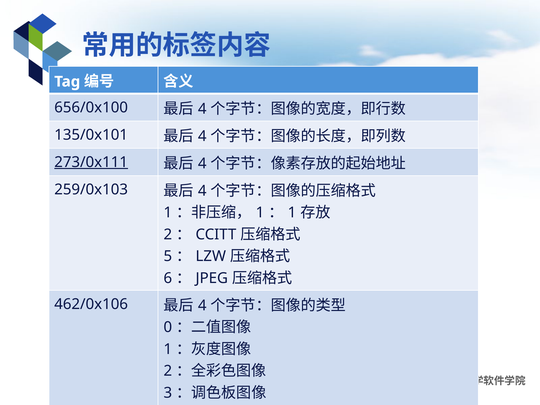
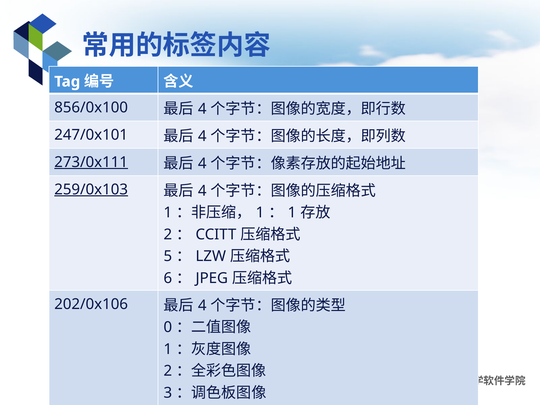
656/0x100: 656/0x100 -> 856/0x100
135/0x101: 135/0x101 -> 247/0x101
259/0x103 underline: none -> present
462/0x106: 462/0x106 -> 202/0x106
